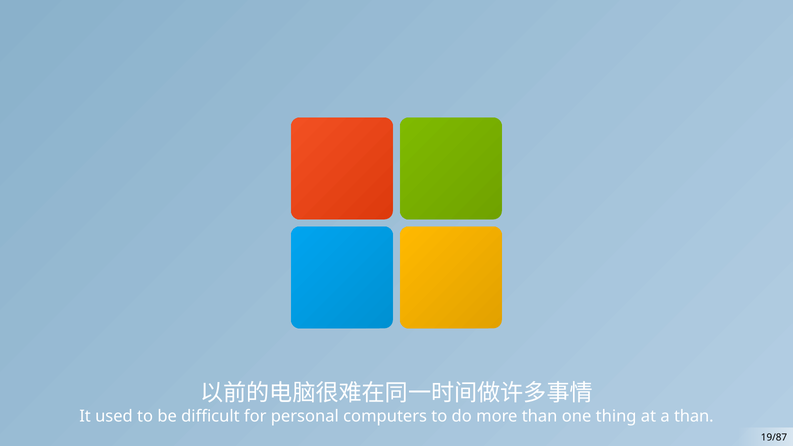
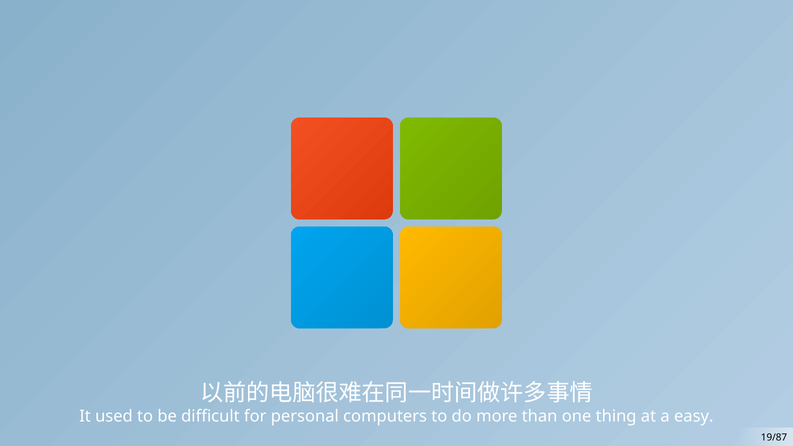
a than: than -> easy
